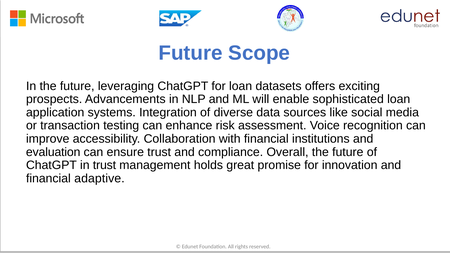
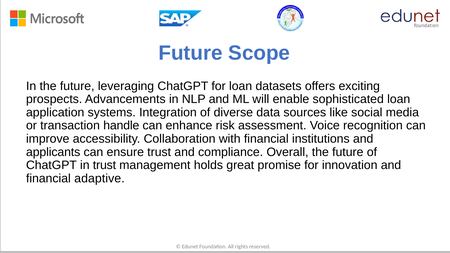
testing: testing -> handle
evaluation: evaluation -> applicants
